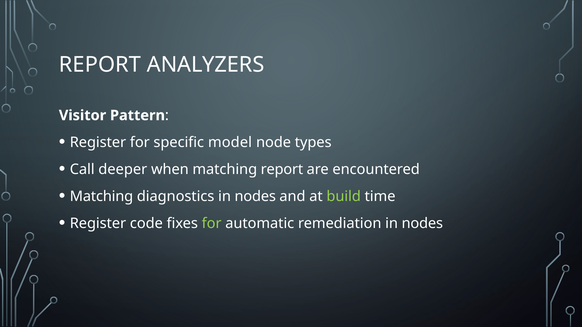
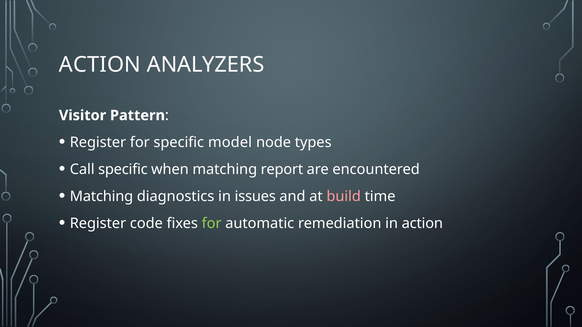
REPORT at (100, 65): REPORT -> ACTION
Call deeper: deeper -> specific
diagnostics in nodes: nodes -> issues
build colour: light green -> pink
remediation in nodes: nodes -> action
